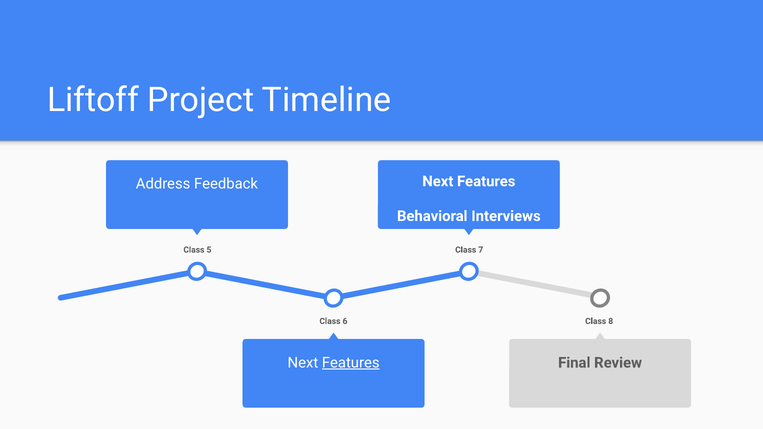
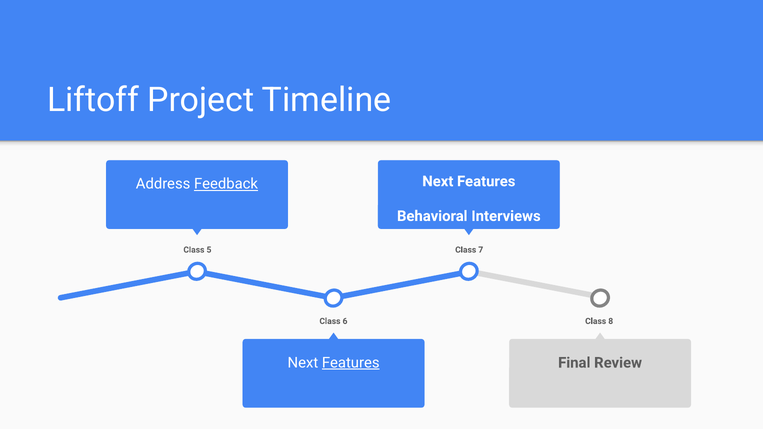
Feedback underline: none -> present
